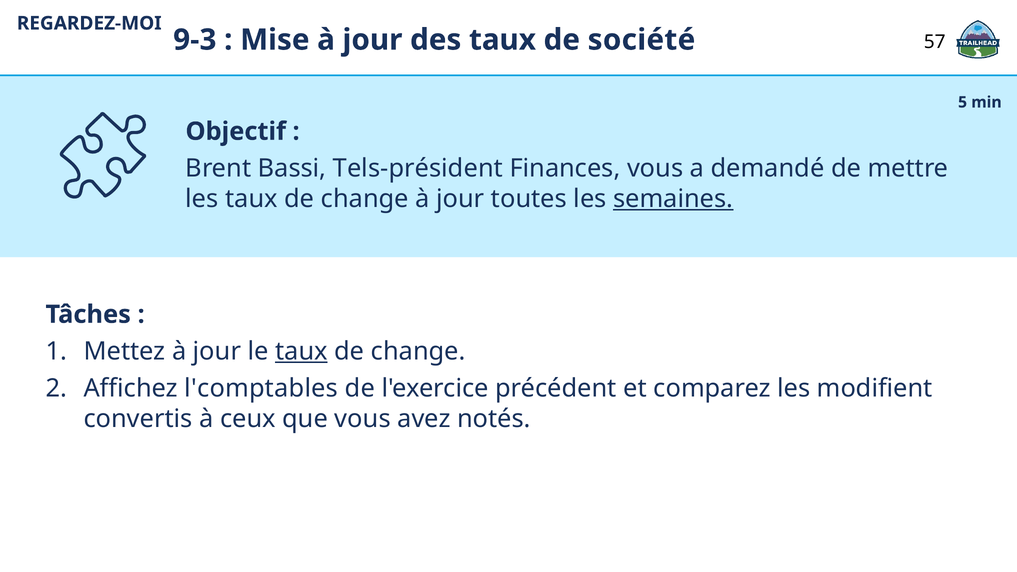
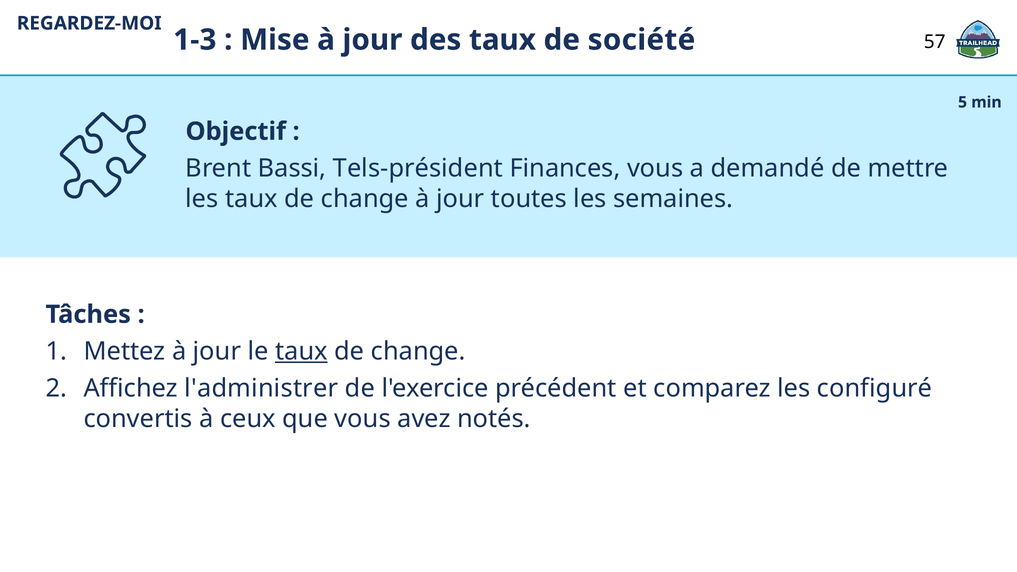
9-3: 9-3 -> 1-3
semaines underline: present -> none
l'comptables: l'comptables -> l'administrer
modifient: modifient -> configuré
